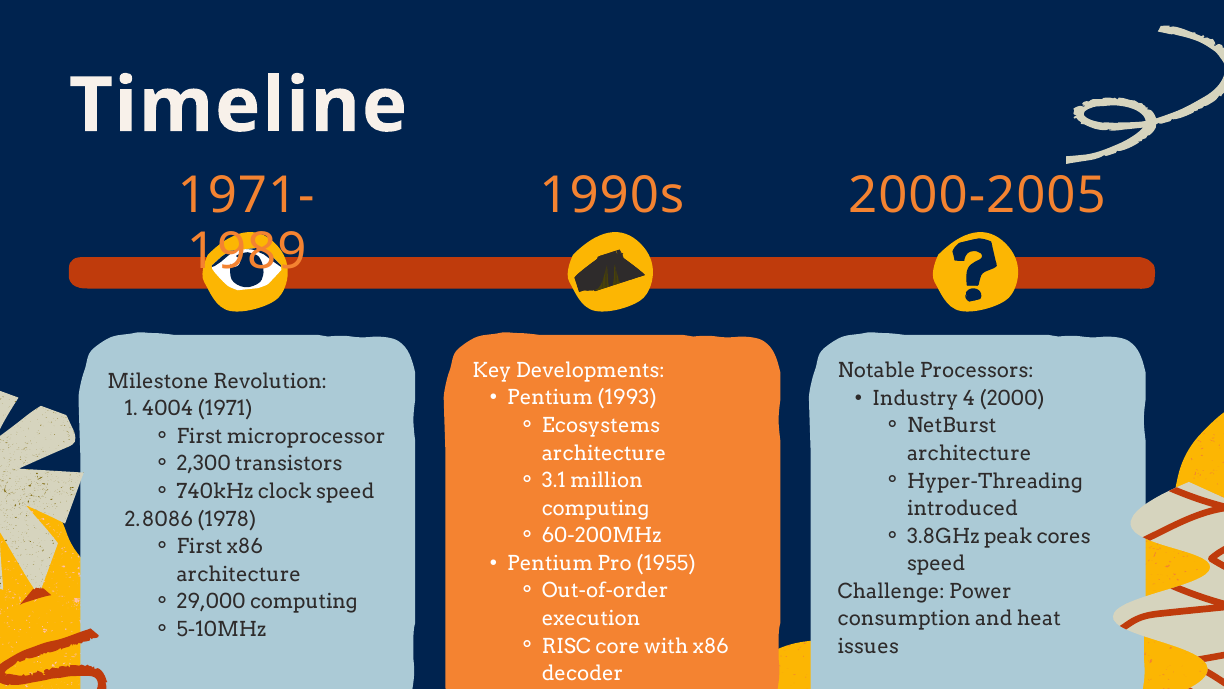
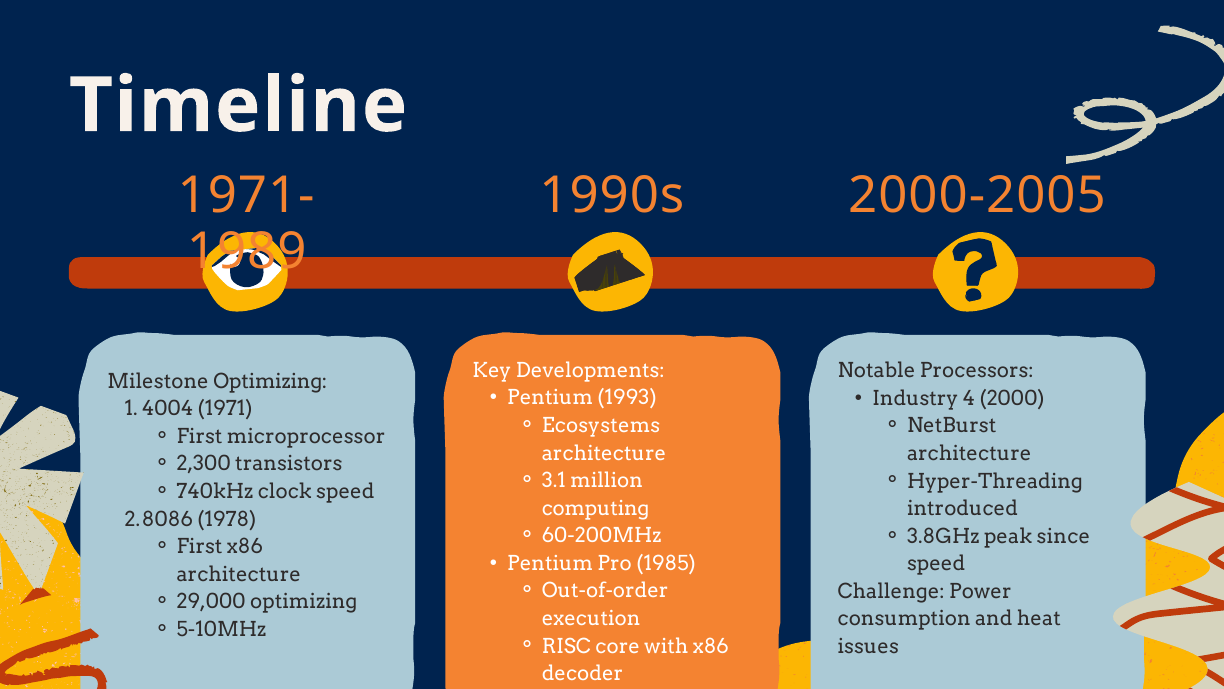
Milestone Revolution: Revolution -> Optimizing
cores: cores -> since
1955: 1955 -> 1985
29,000 computing: computing -> optimizing
